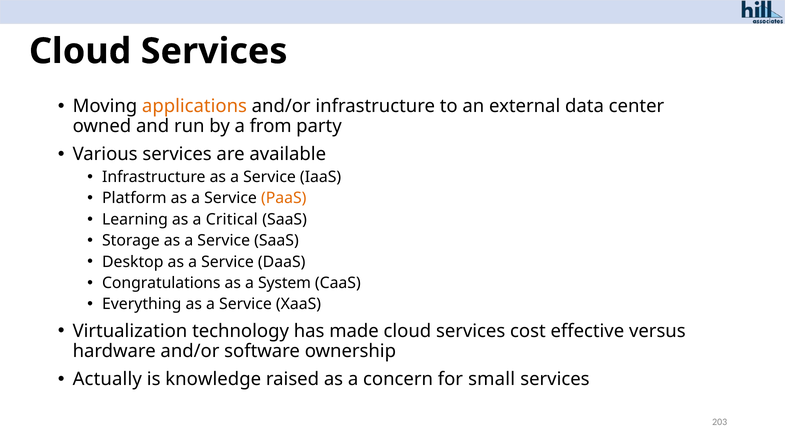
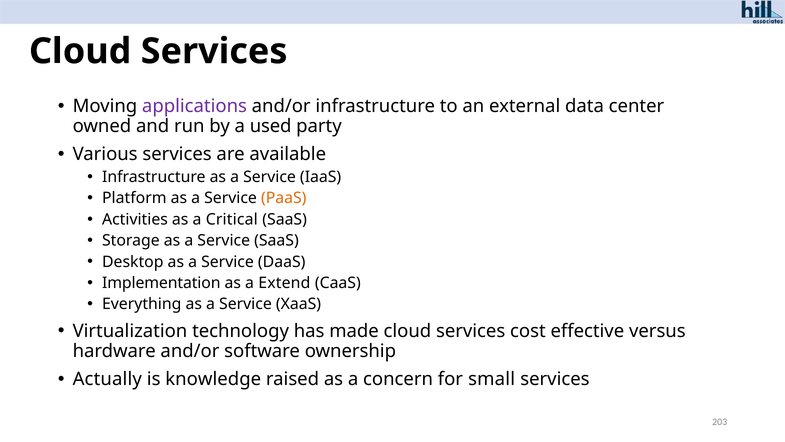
applications colour: orange -> purple
from: from -> used
Learning: Learning -> Activities
Congratulations: Congratulations -> Implementation
System: System -> Extend
